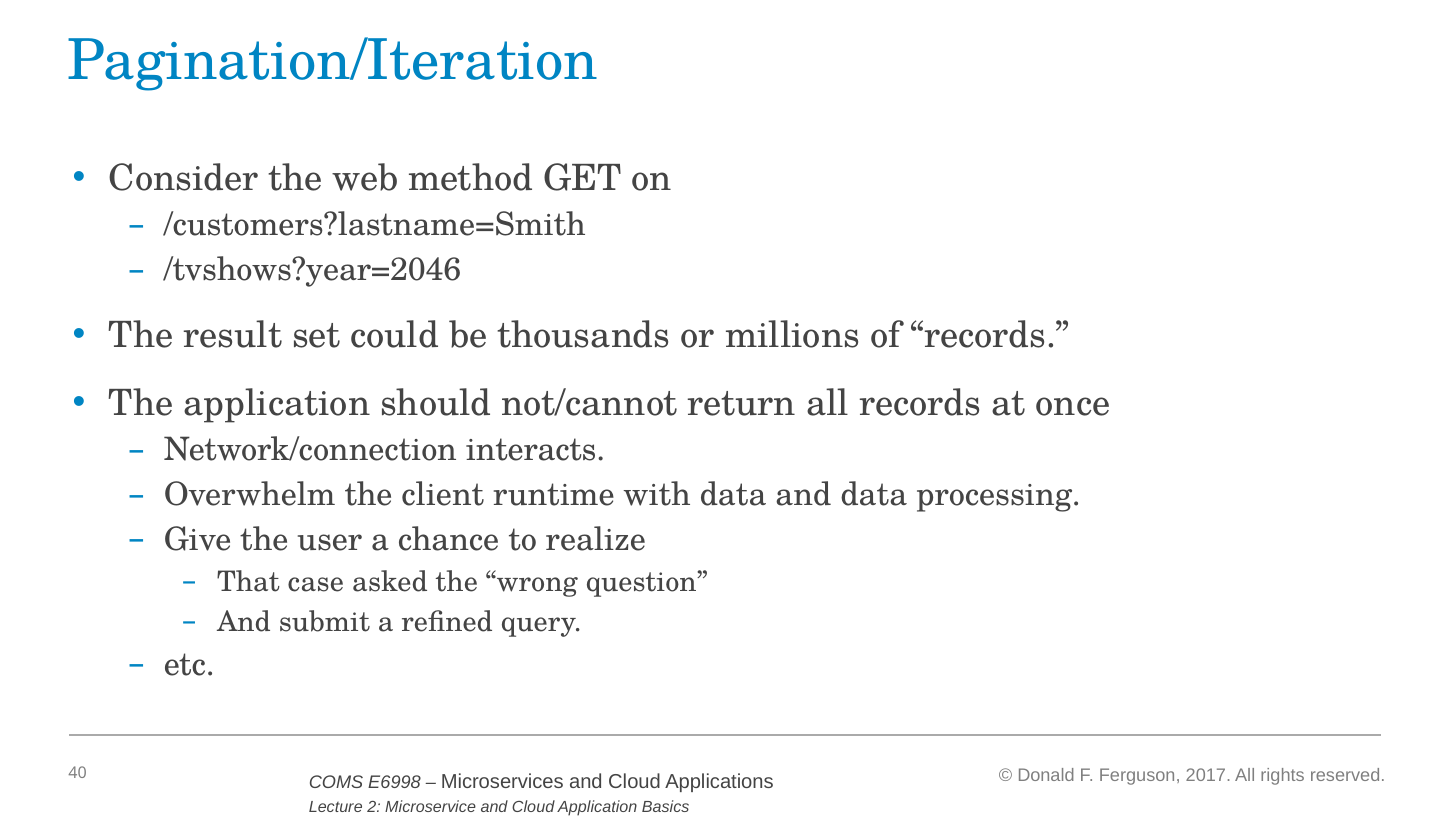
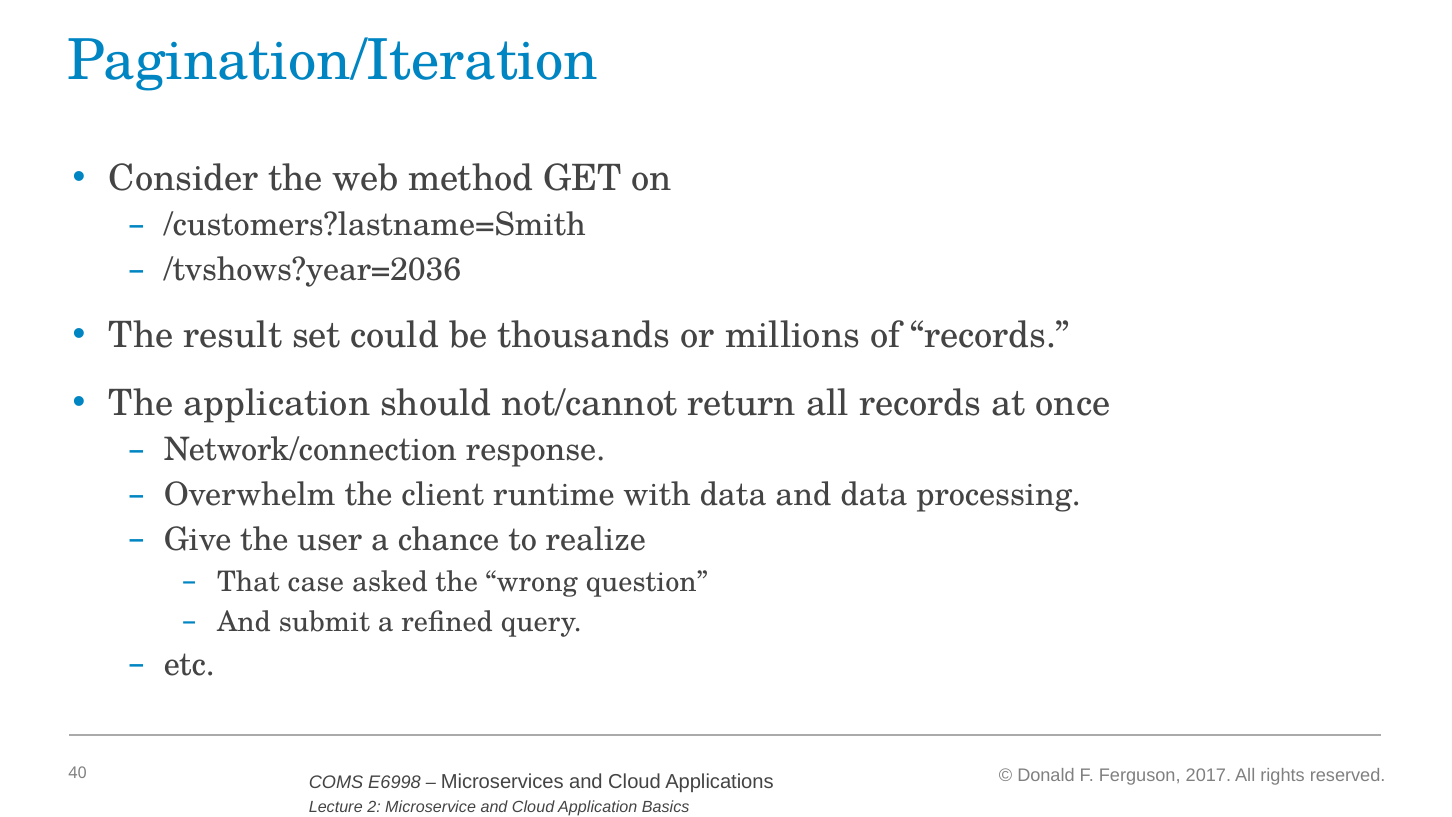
/tvshows?year=2046: /tvshows?year=2046 -> /tvshows?year=2036
interacts: interacts -> response
